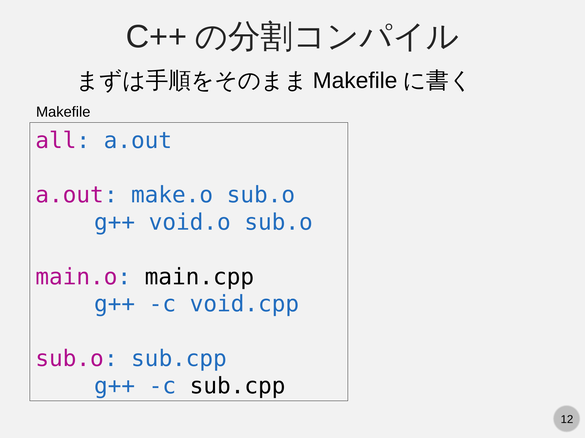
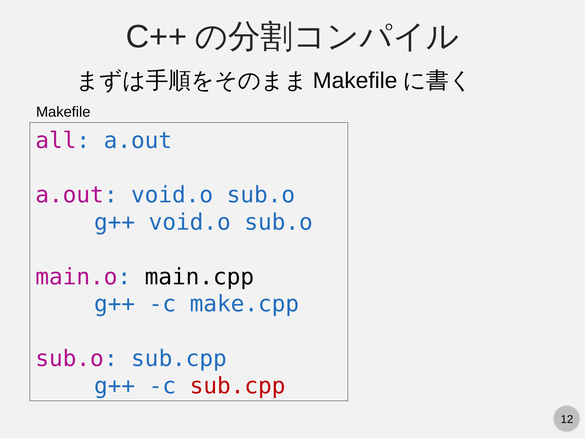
a.out make.o: make.o -> void.o
void.cpp: void.cpp -> make.cpp
sub.cpp at (238, 387) colour: black -> red
